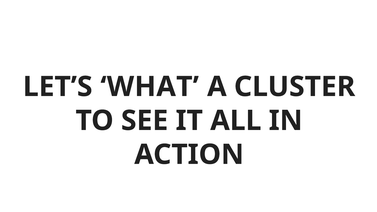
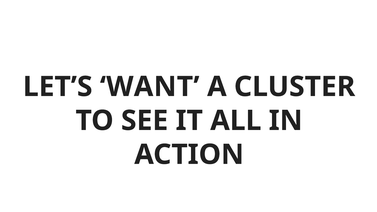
WHAT: WHAT -> WANT
